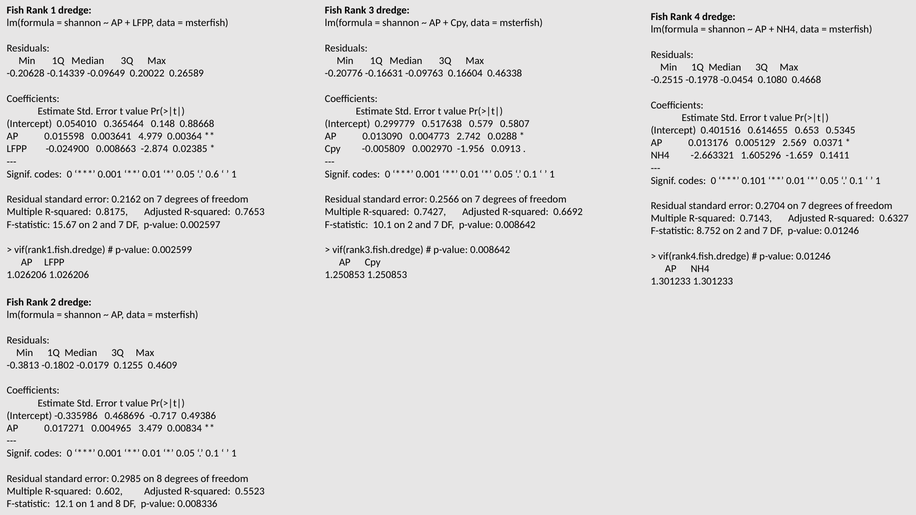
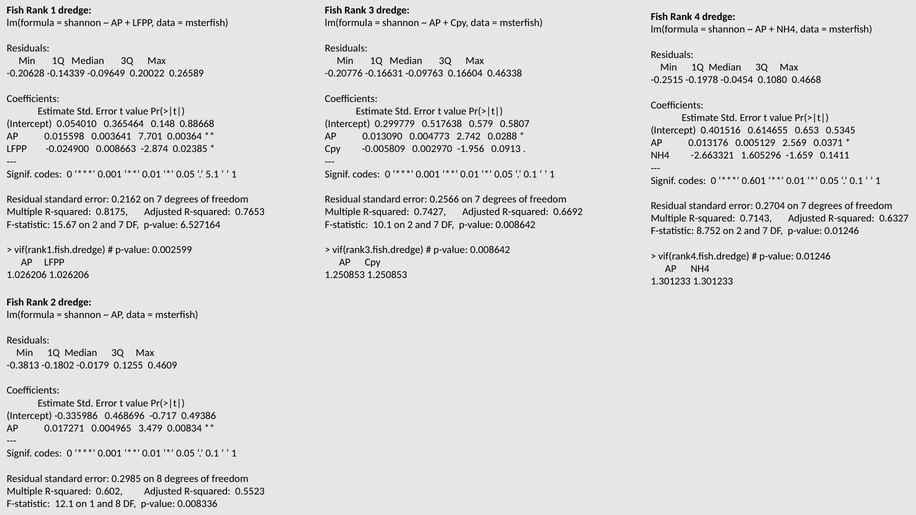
4.979: 4.979 -> 7.701
0.6: 0.6 -> 5.1
0.101: 0.101 -> 0.601
0.002597: 0.002597 -> 6.527164
